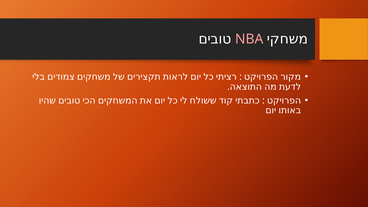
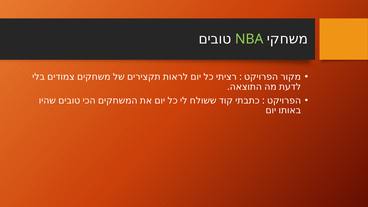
NBA colour: pink -> light green
